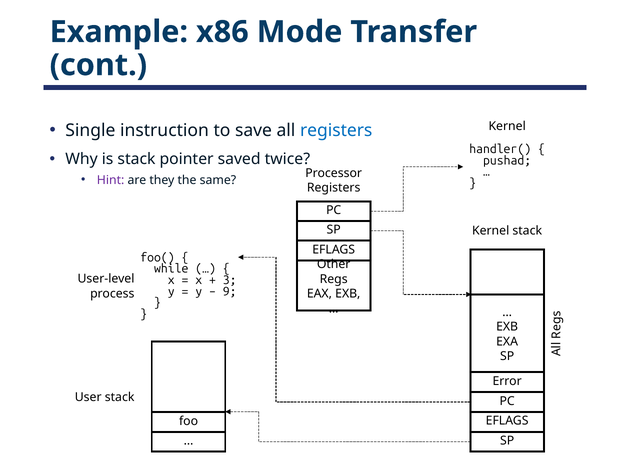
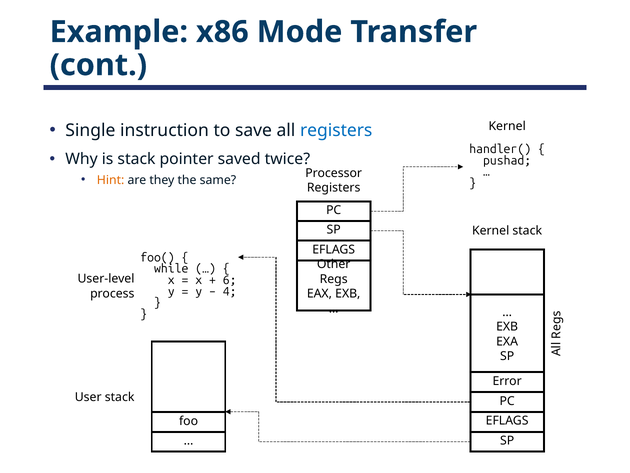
Hint colour: purple -> orange
3: 3 -> 6
9: 9 -> 4
